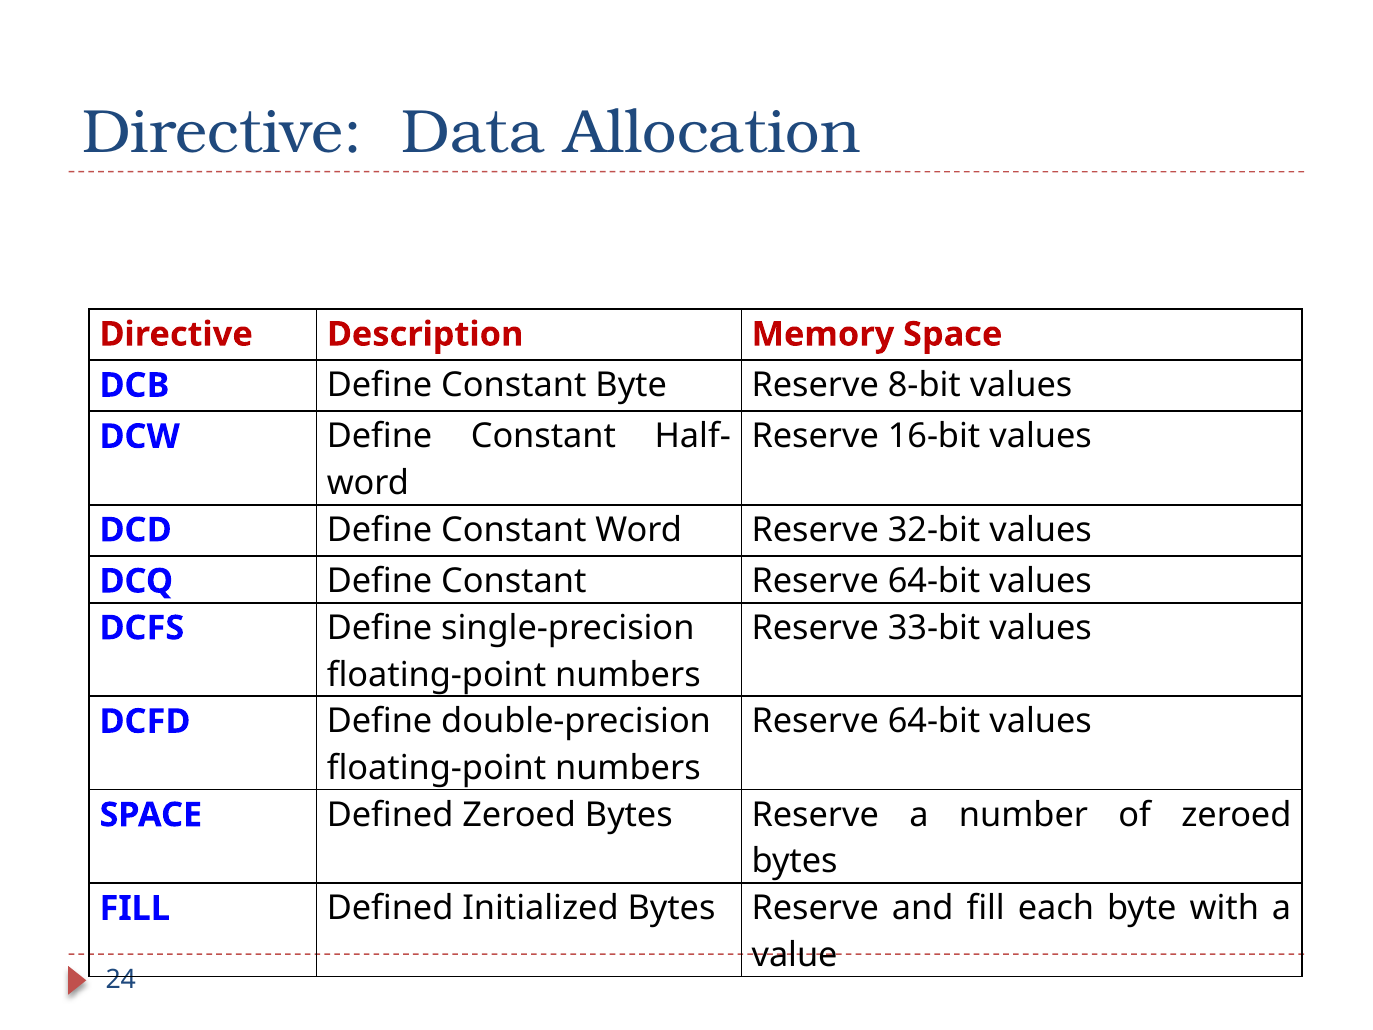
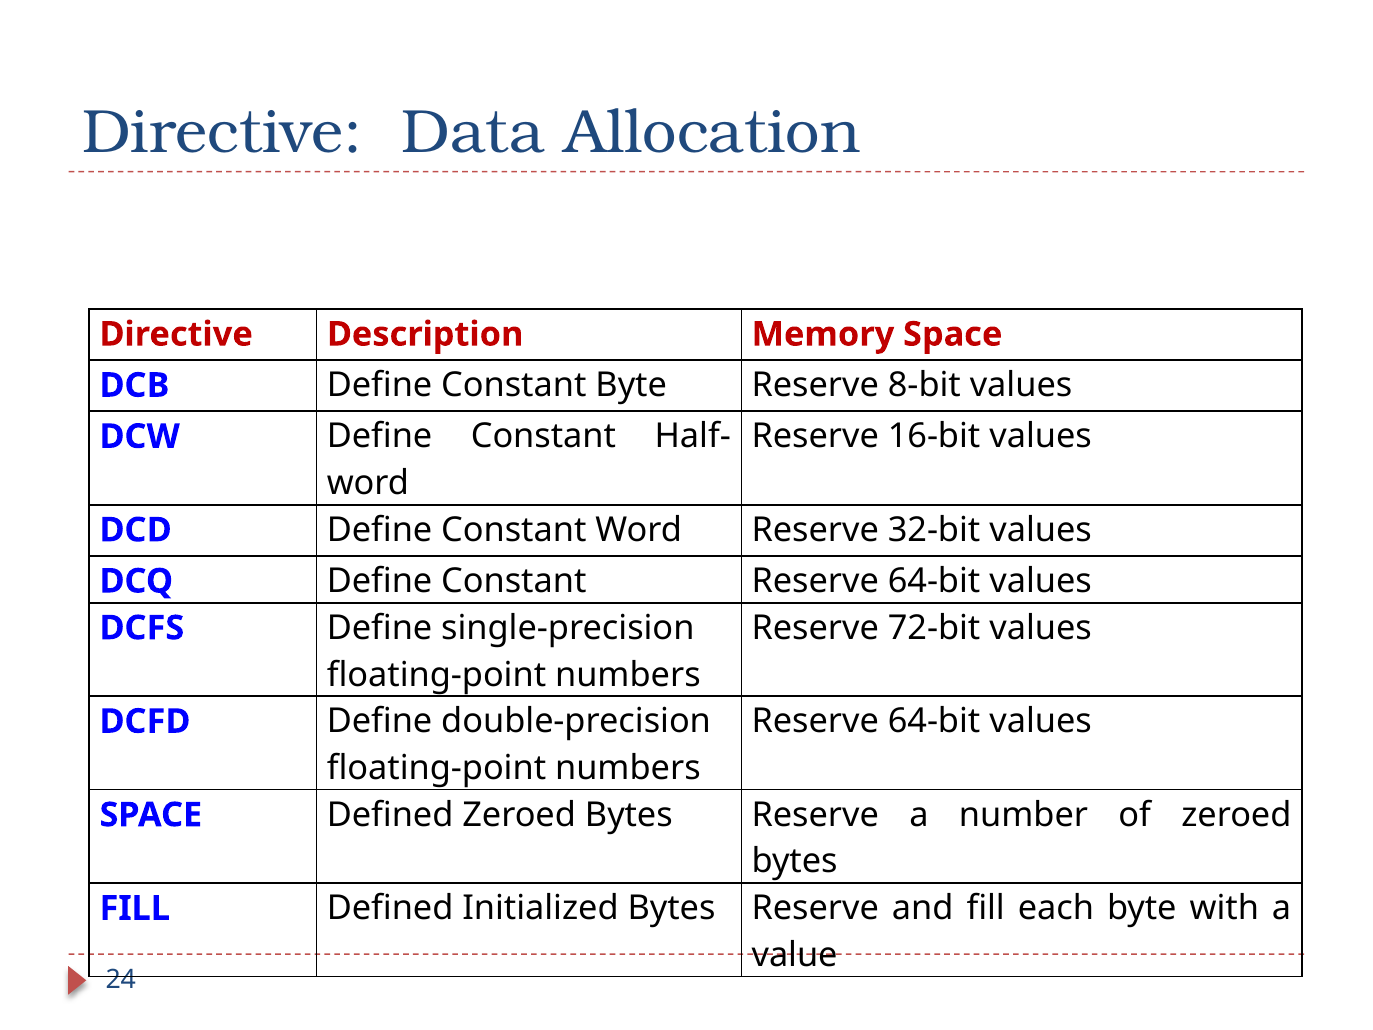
33-bit: 33-bit -> 72-bit
